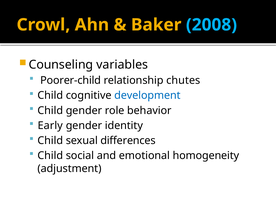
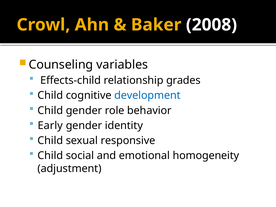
2008 colour: light blue -> white
Poorer-child: Poorer-child -> Effects-child
chutes: chutes -> grades
differences: differences -> responsive
